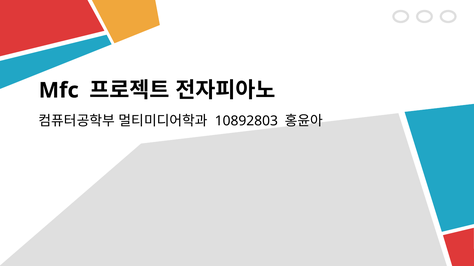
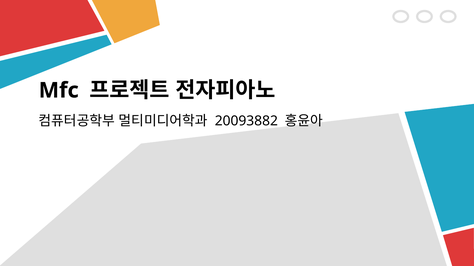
10892803: 10892803 -> 20093882
